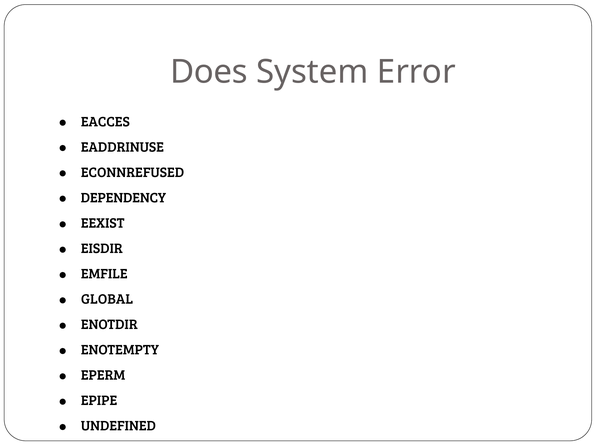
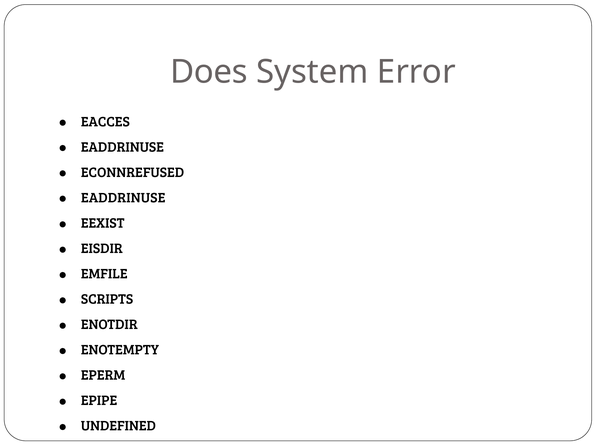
DEPENDENCY at (123, 198): DEPENDENCY -> EADDRINUSE
GLOBAL: GLOBAL -> SCRIPTS
